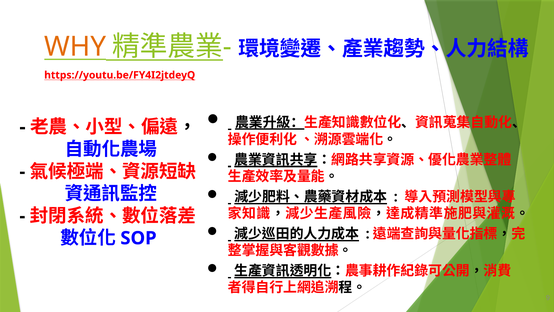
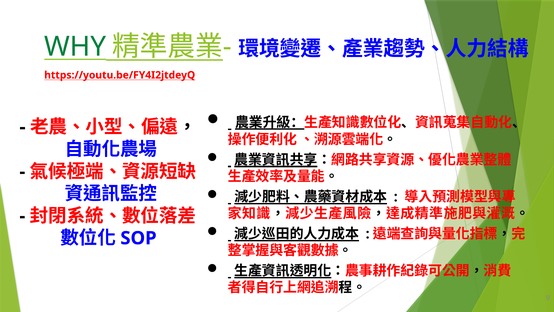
WHY colour: orange -> green
